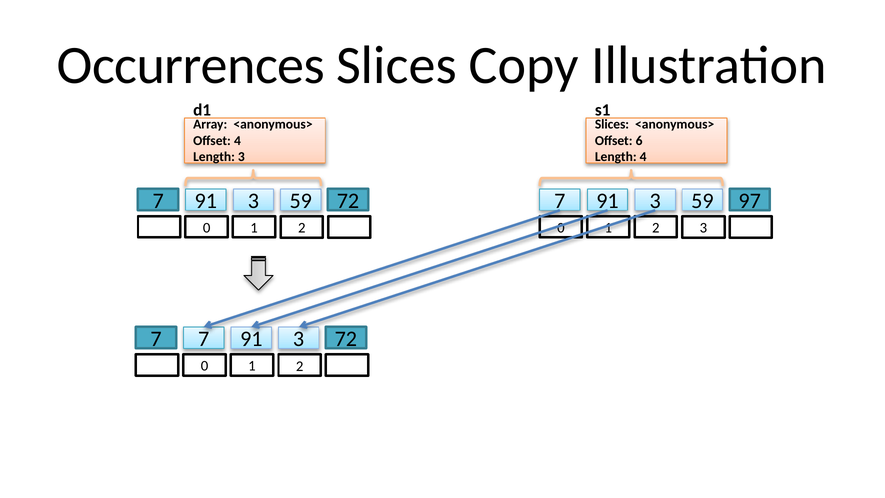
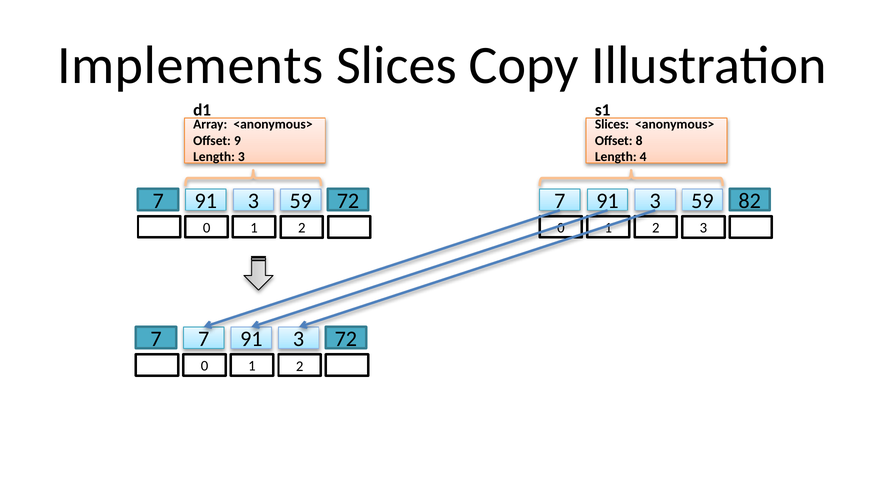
Occurrences: Occurrences -> Implements
Offset 4: 4 -> 9
6: 6 -> 8
97: 97 -> 82
